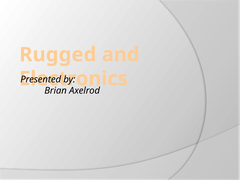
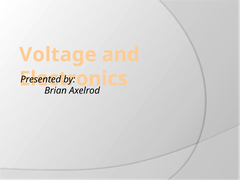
Rugged: Rugged -> Voltage
